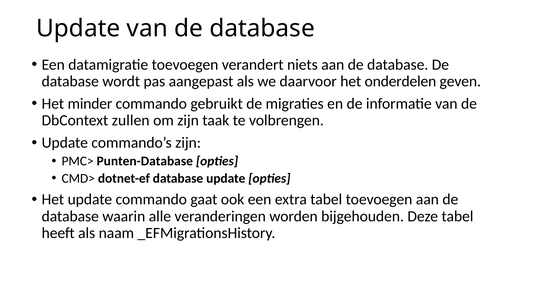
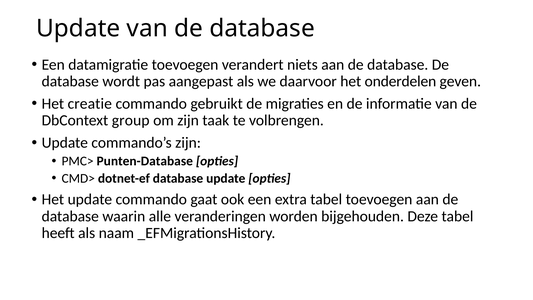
minder: minder -> creatie
zullen: zullen -> group
